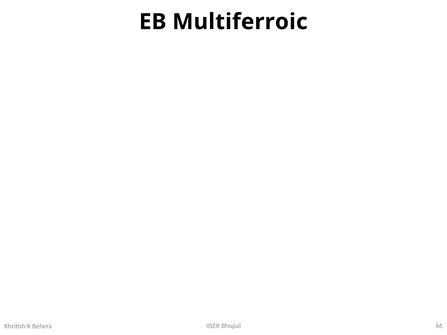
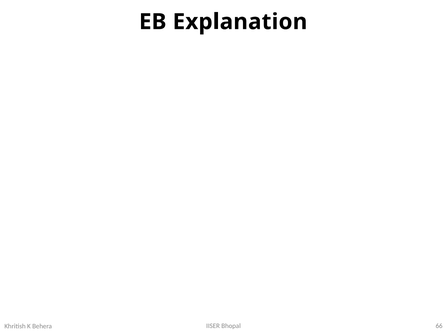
Multiferroic: Multiferroic -> Explanation
